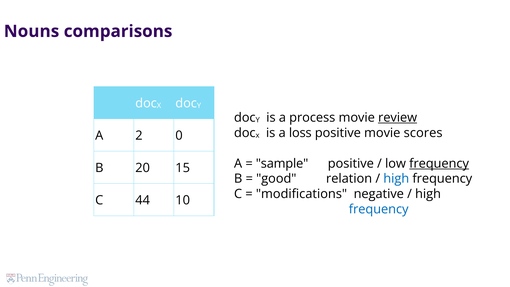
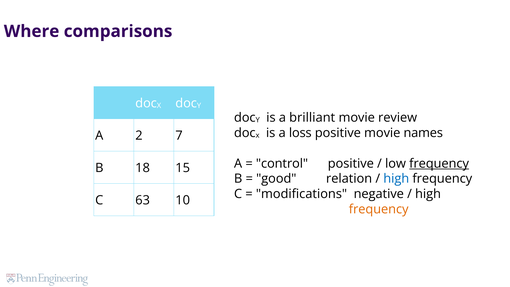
Nouns: Nouns -> Where
process: process -> brilliant
review underline: present -> none
scores: scores -> names
0: 0 -> 7
sample: sample -> control
20: 20 -> 18
44: 44 -> 63
frequency at (379, 209) colour: blue -> orange
